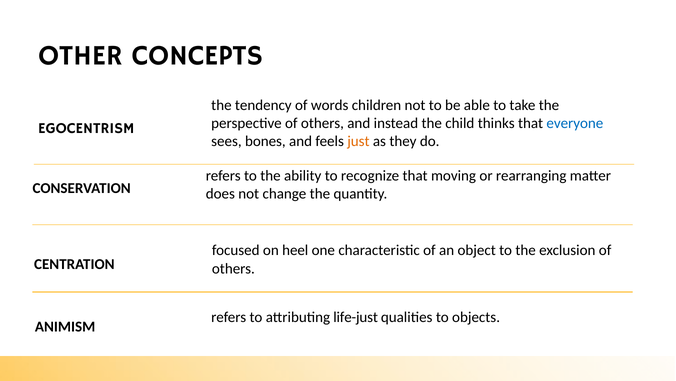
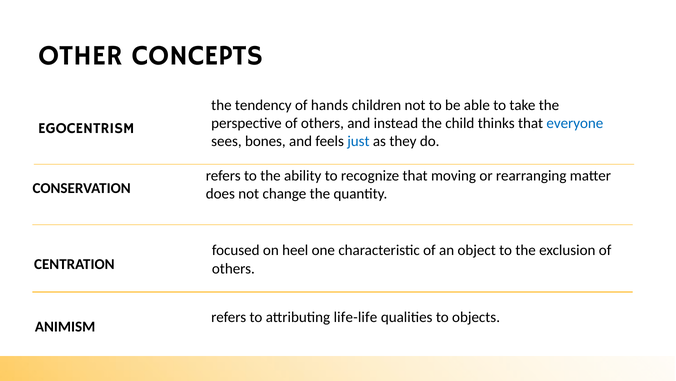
words: words -> hands
just colour: orange -> blue
life-just: life-just -> life-life
